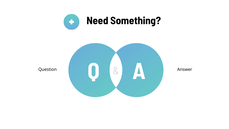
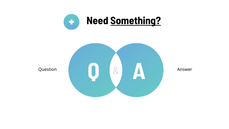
Something underline: none -> present
